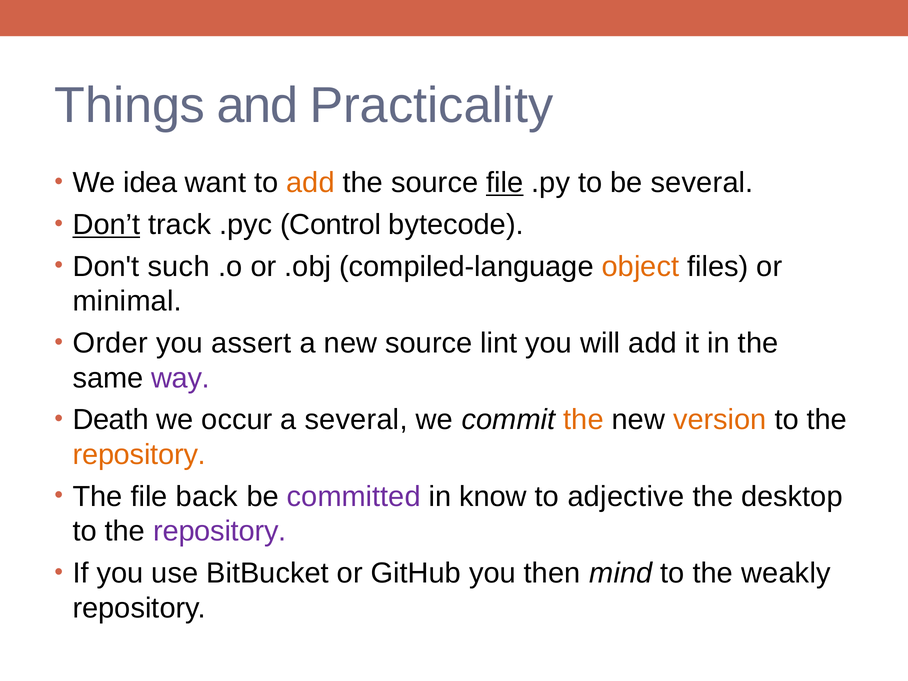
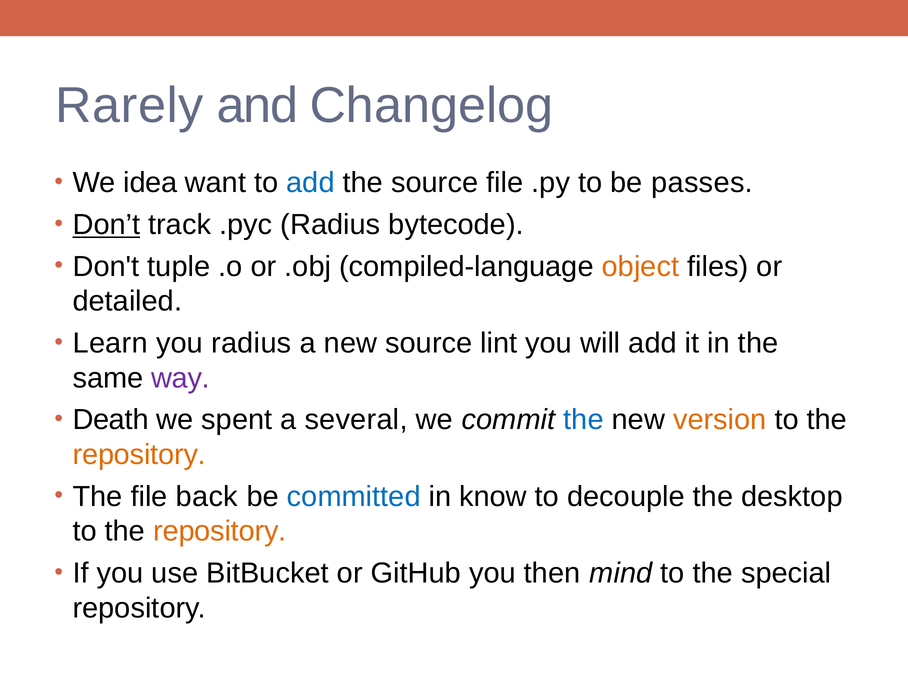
Things: Things -> Rarely
Practicality: Practicality -> Changelog
add at (311, 183) colour: orange -> blue
file at (505, 183) underline: present -> none
be several: several -> passes
.pyc Control: Control -> Radius
such: such -> tuple
minimal: minimal -> detailed
Order: Order -> Learn
you assert: assert -> radius
occur: occur -> spent
the at (584, 420) colour: orange -> blue
committed colour: purple -> blue
adjective: adjective -> decouple
repository at (220, 531) colour: purple -> orange
weakly: weakly -> special
